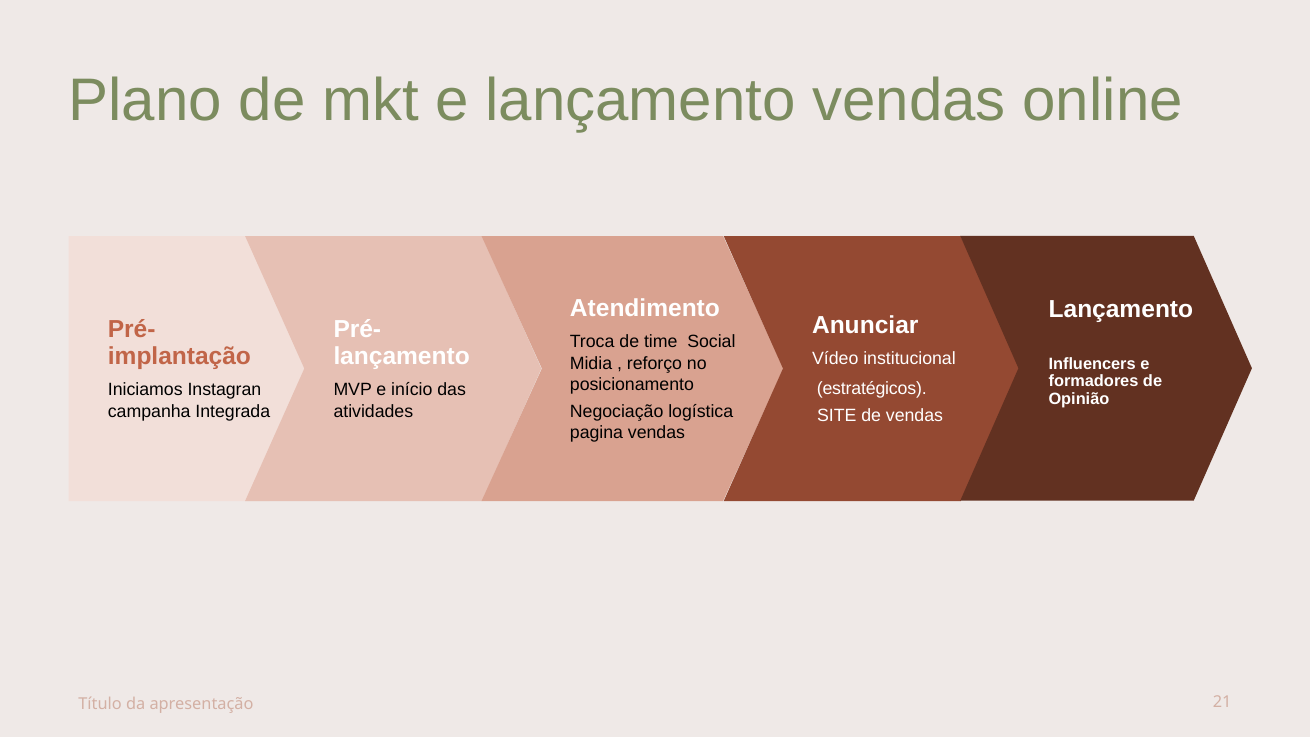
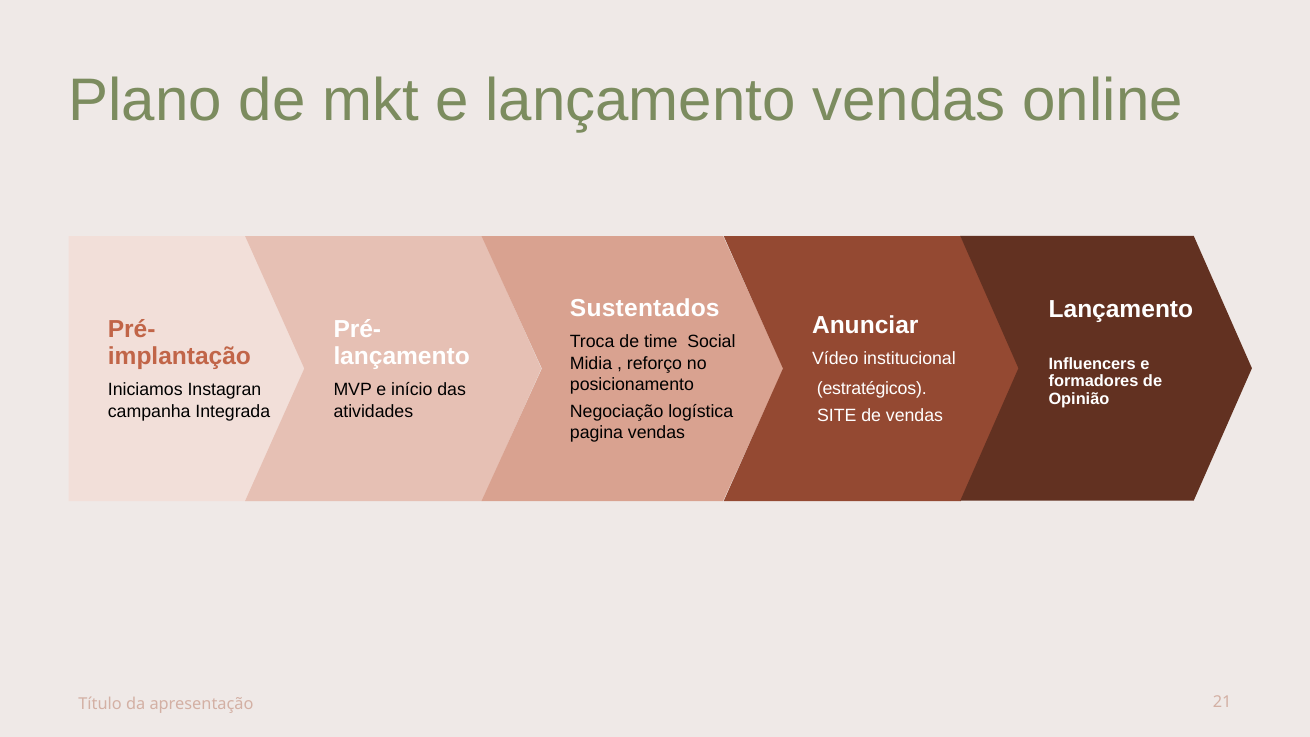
Atendimento: Atendimento -> Sustentados
